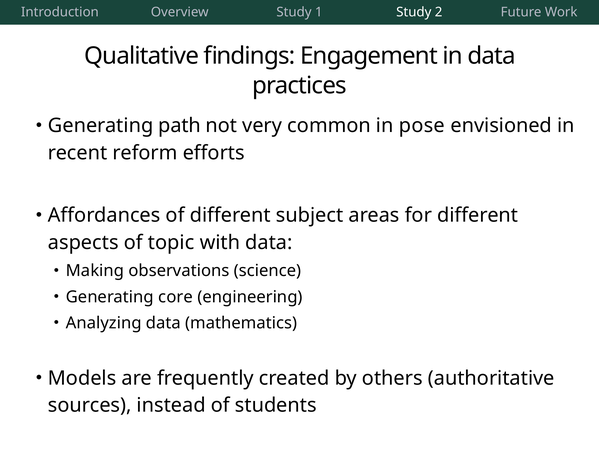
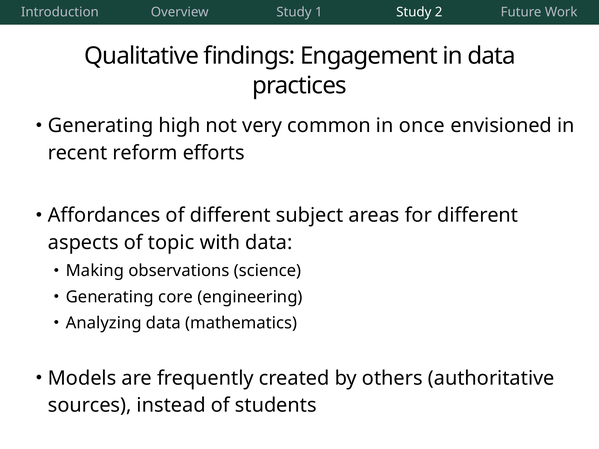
path: path -> high
pose: pose -> once
